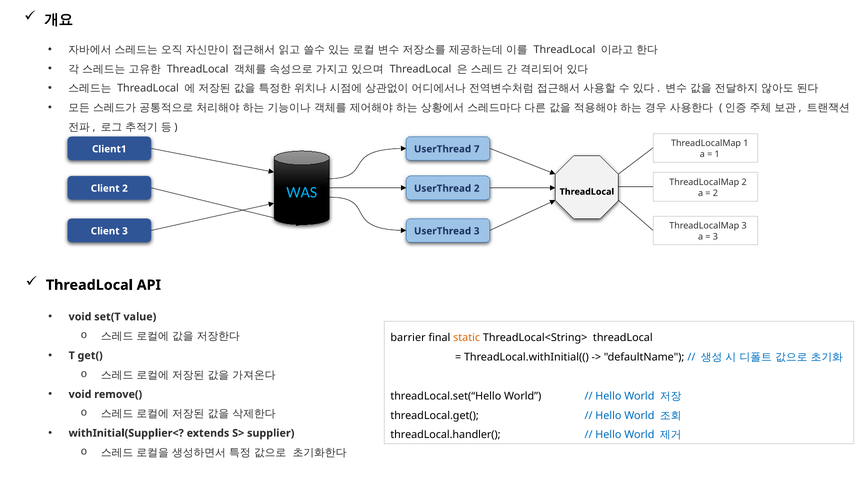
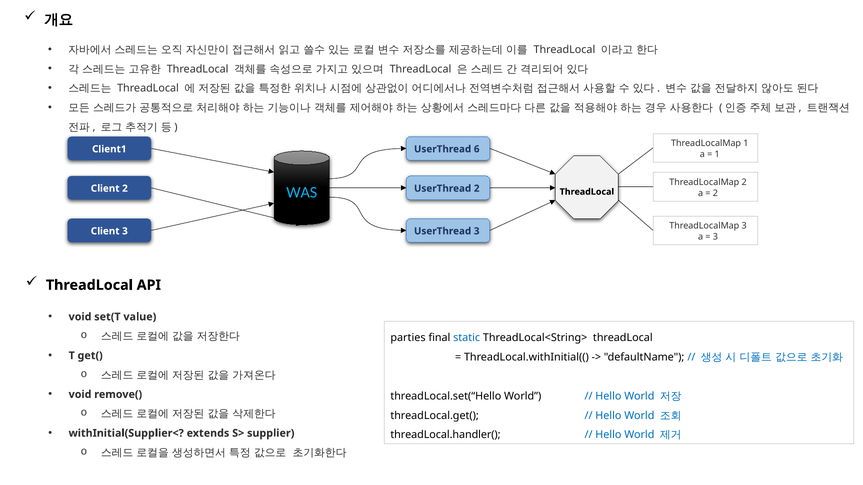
7: 7 -> 6
barrier: barrier -> parties
static colour: orange -> blue
